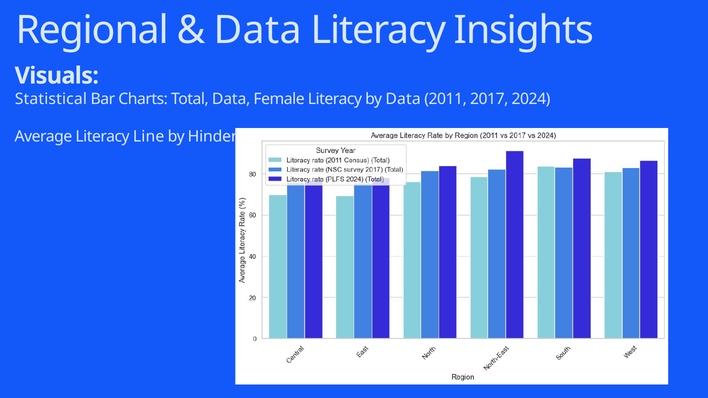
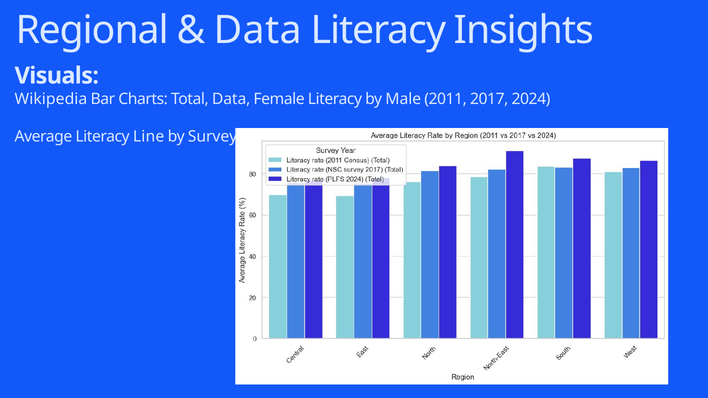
Statistical: Statistical -> Wikipedia
by Data: Data -> Male
Hinder: Hinder -> Survey
